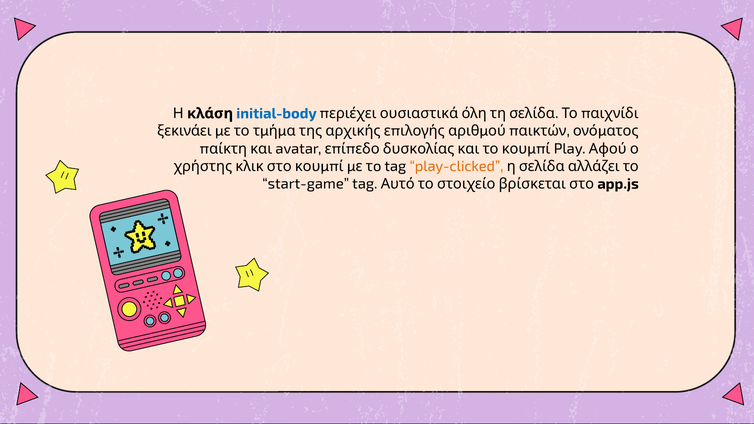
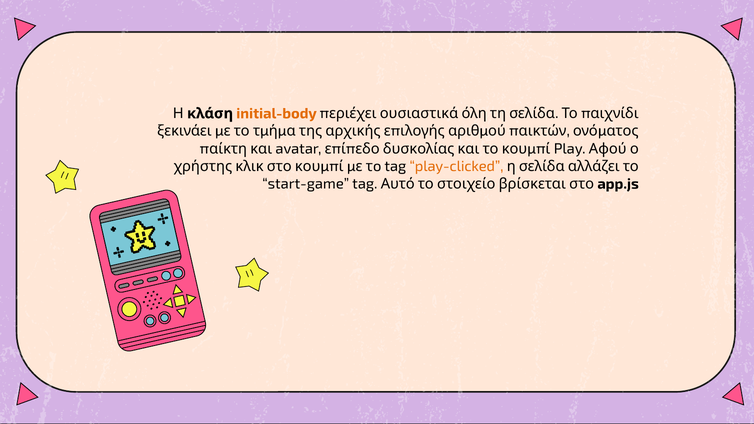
initial-body colour: blue -> orange
